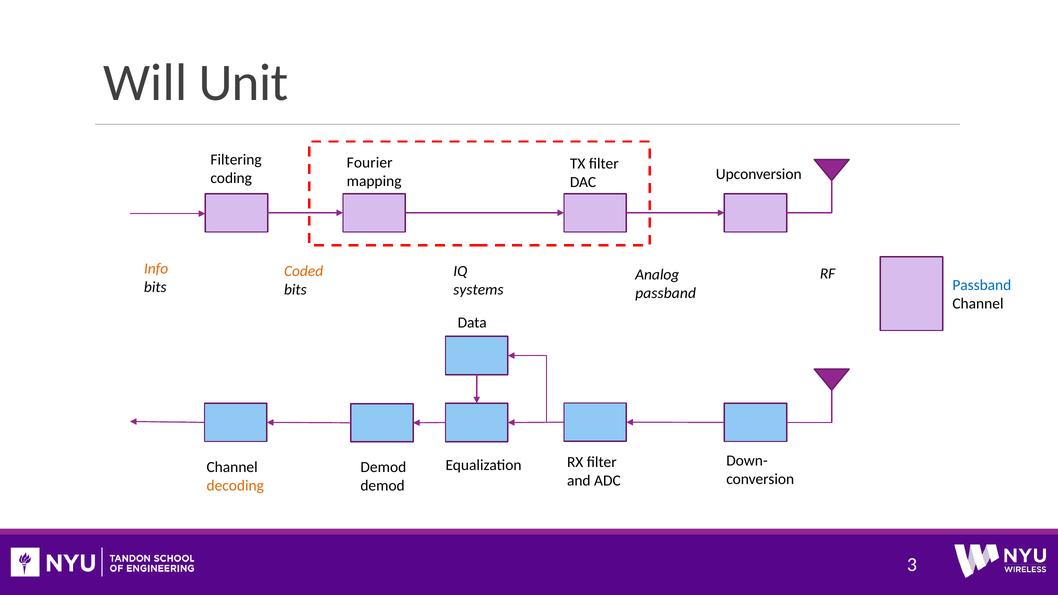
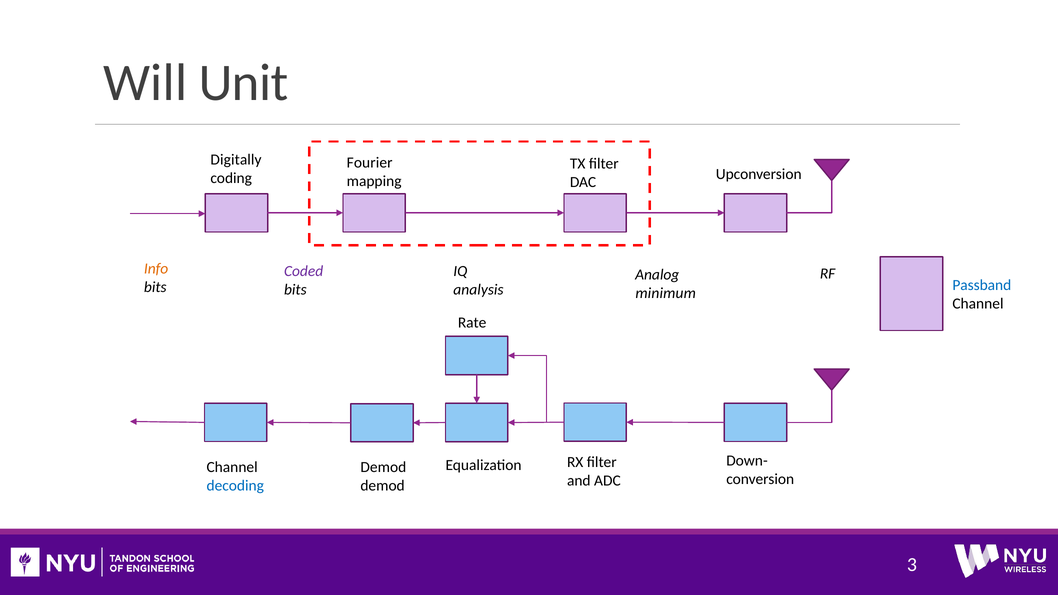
Filtering: Filtering -> Digitally
Coded colour: orange -> purple
systems: systems -> analysis
passband at (666, 293): passband -> minimum
Data: Data -> Rate
decoding colour: orange -> blue
